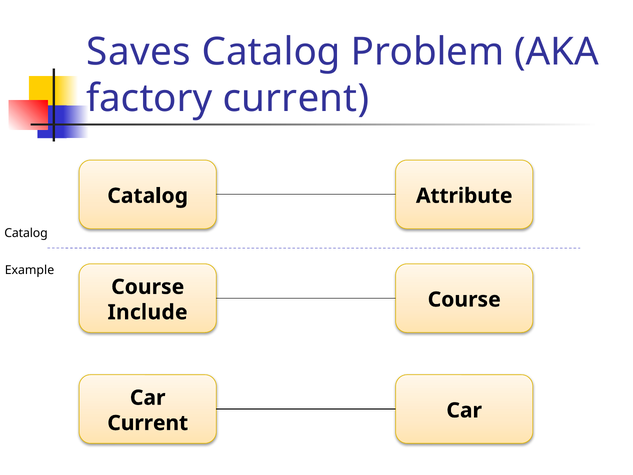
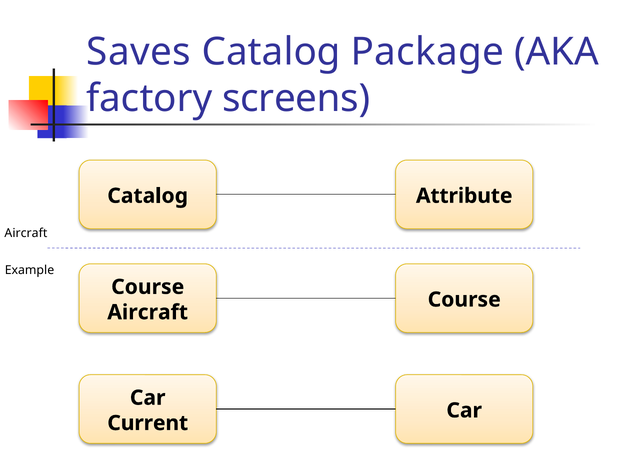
Problem: Problem -> Package
factory current: current -> screens
Catalog at (26, 233): Catalog -> Aircraft
Include at (148, 312): Include -> Aircraft
